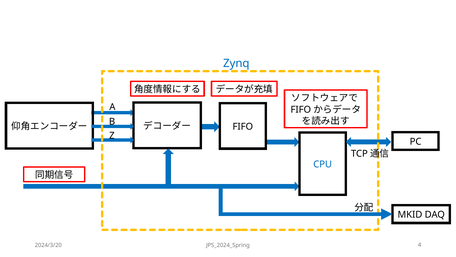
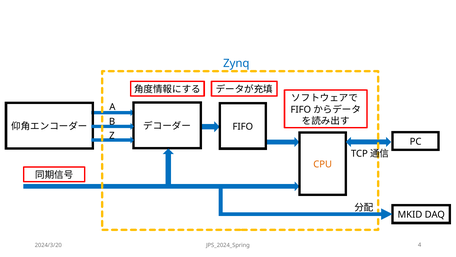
CPU colour: blue -> orange
